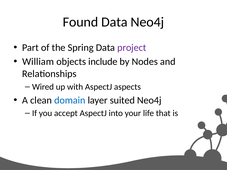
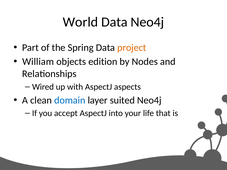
Found: Found -> World
project colour: purple -> orange
include: include -> edition
